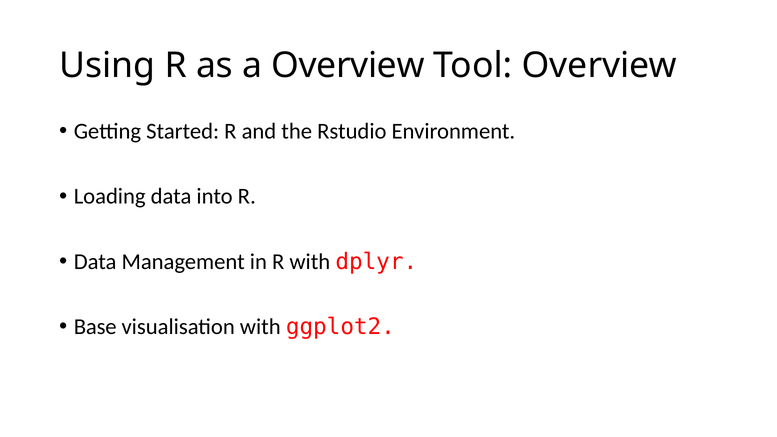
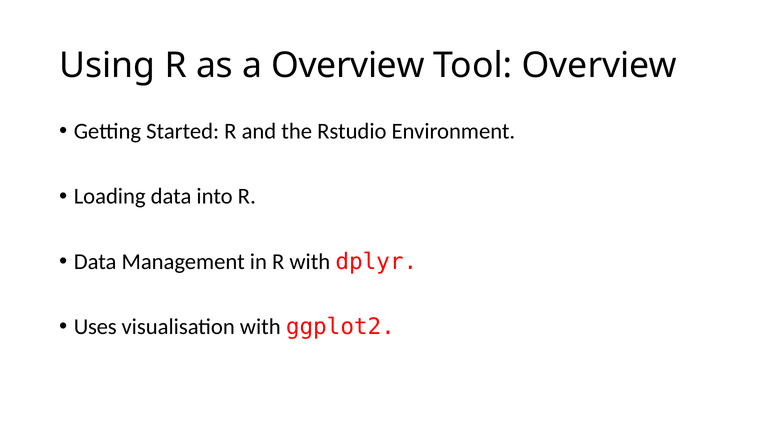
Base: Base -> Uses
